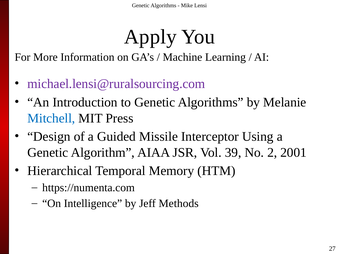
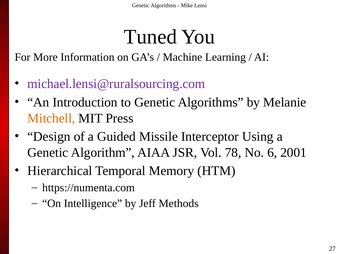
Apply: Apply -> Tuned
Mitchell colour: blue -> orange
39: 39 -> 78
2: 2 -> 6
